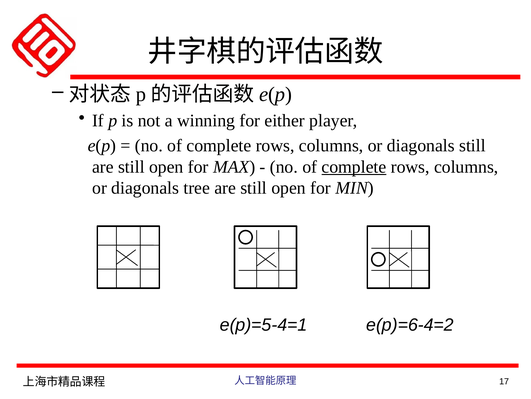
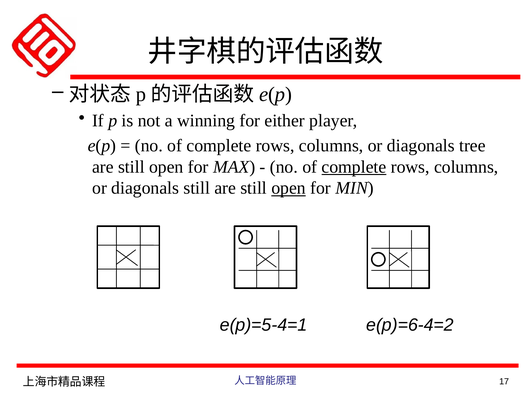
diagonals still: still -> tree
diagonals tree: tree -> still
open at (289, 188) underline: none -> present
